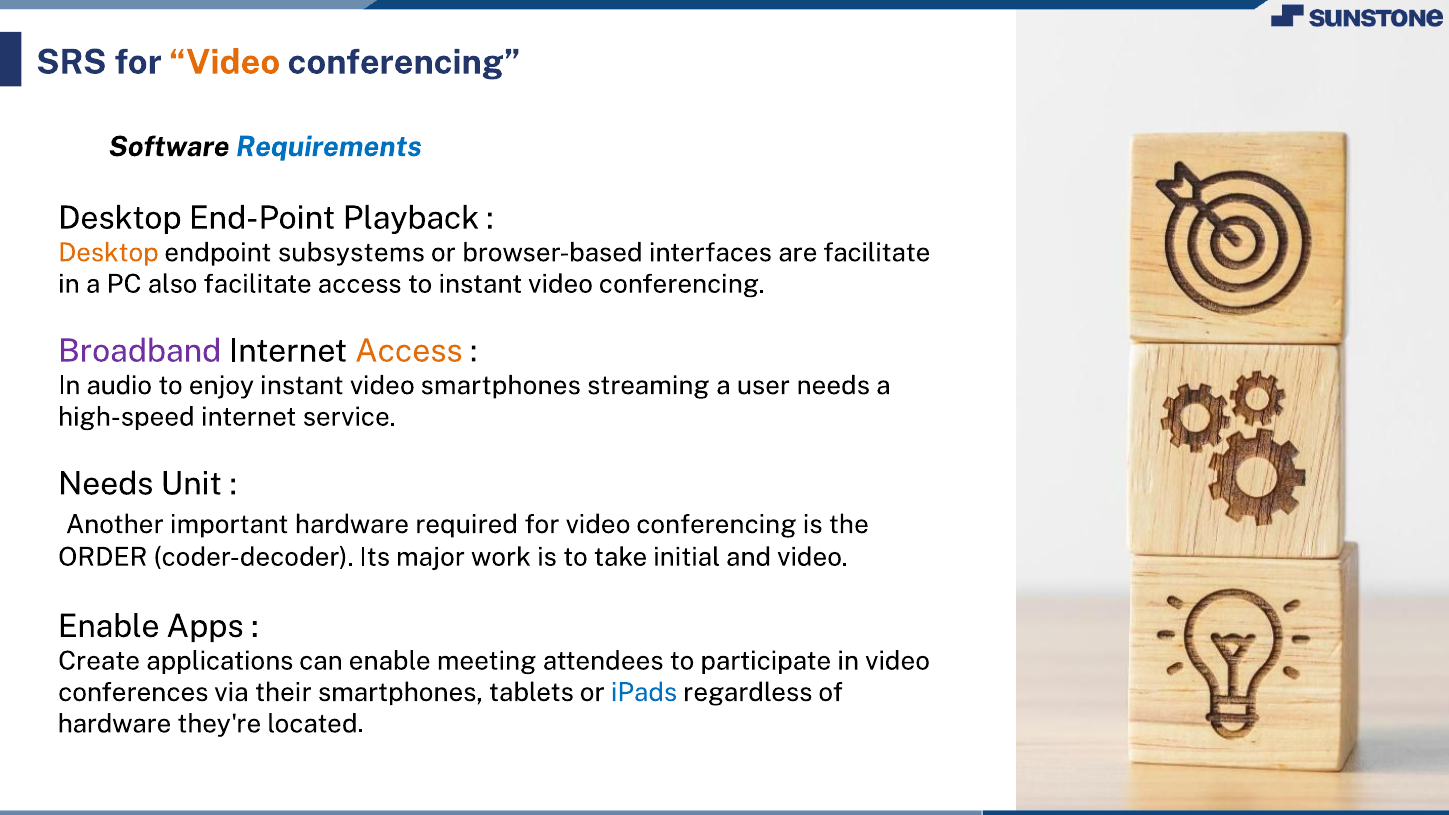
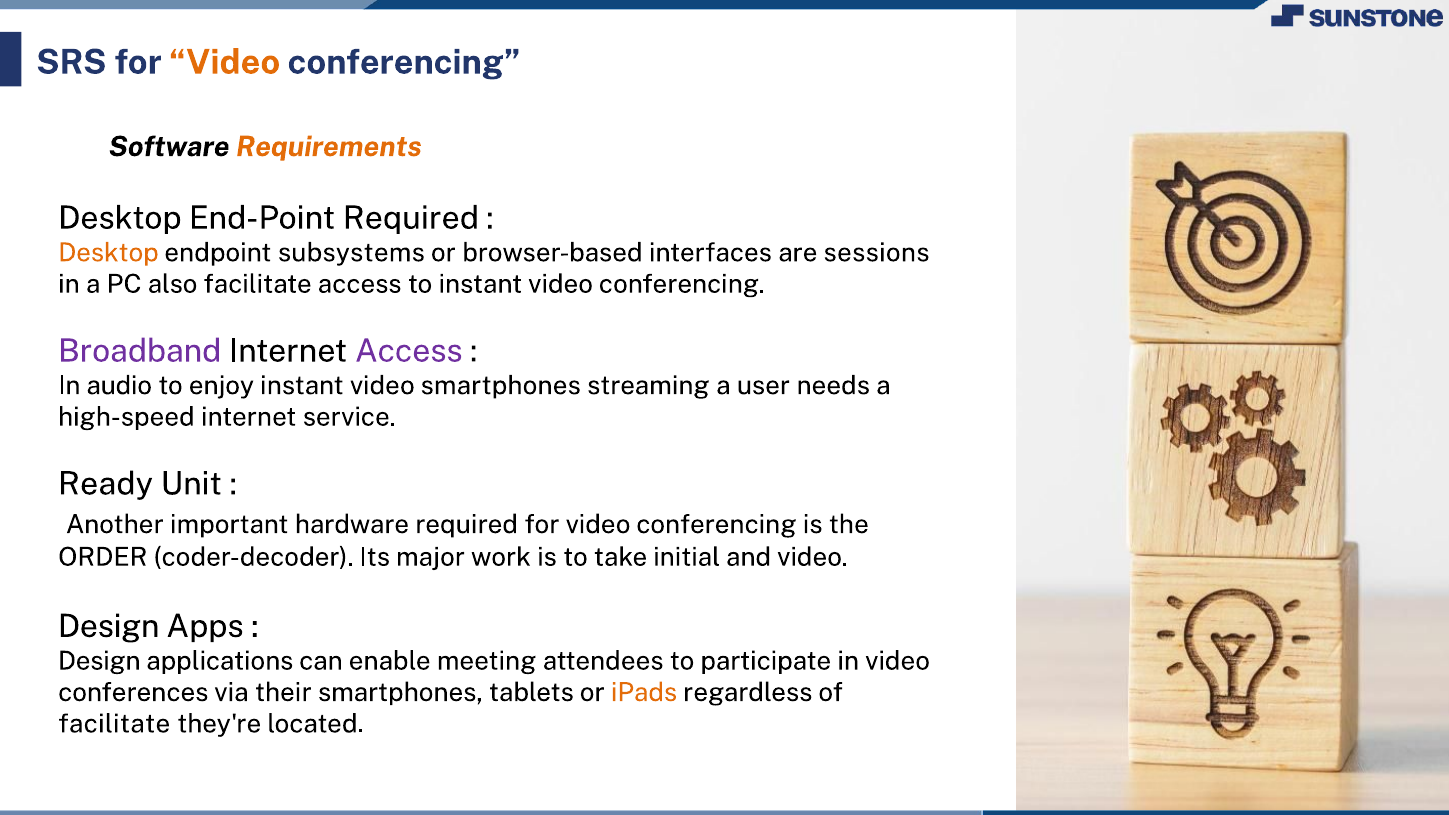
Requirements colour: blue -> orange
End-Point Playback: Playback -> Required
are facilitate: facilitate -> sessions
Access at (409, 351) colour: orange -> purple
Needs at (106, 484): Needs -> Ready
Enable at (109, 626): Enable -> Design
Create at (99, 661): Create -> Design
iPads colour: blue -> orange
hardware at (115, 724): hardware -> facilitate
